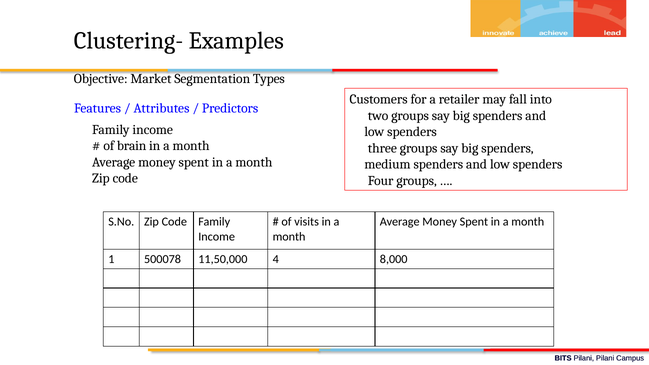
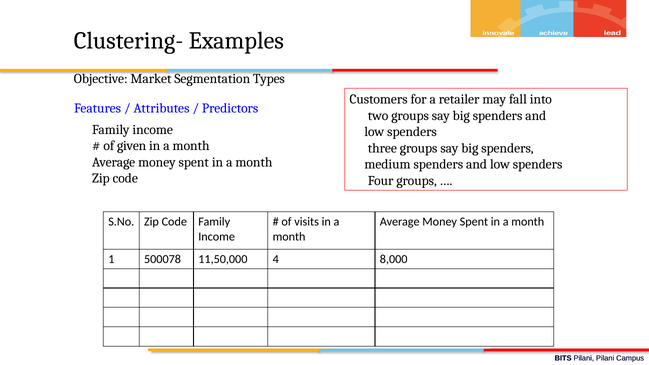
brain: brain -> given
